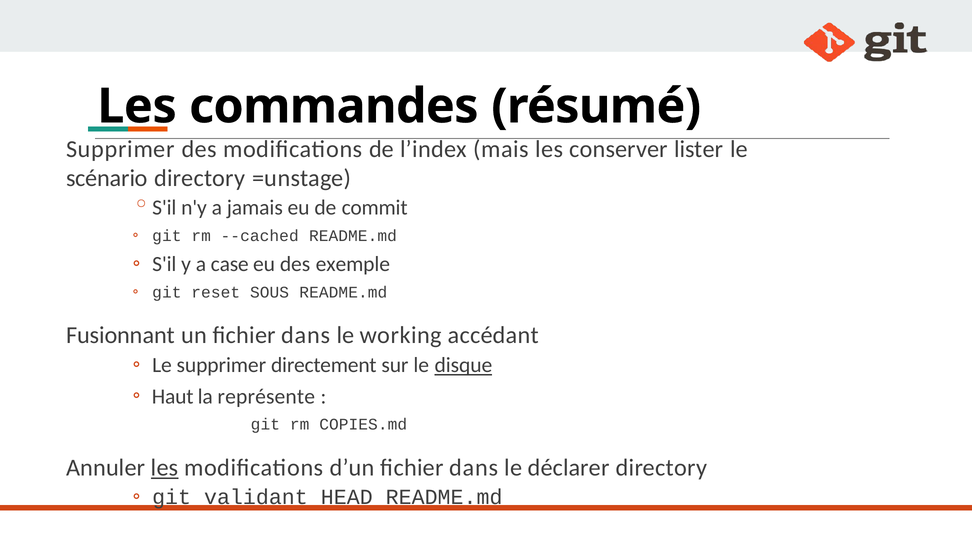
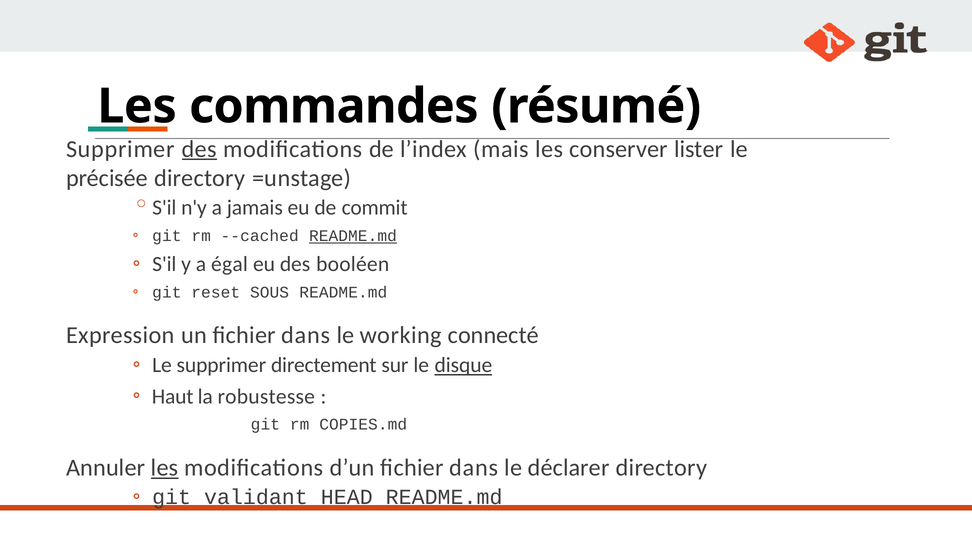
des at (199, 149) underline: none -> present
scénario: scénario -> précisée
README.md at (353, 236) underline: none -> present
case: case -> égal
exemple: exemple -> booléen
Fusionnant: Fusionnant -> Expression
accédant: accédant -> connecté
représente: représente -> robustesse
